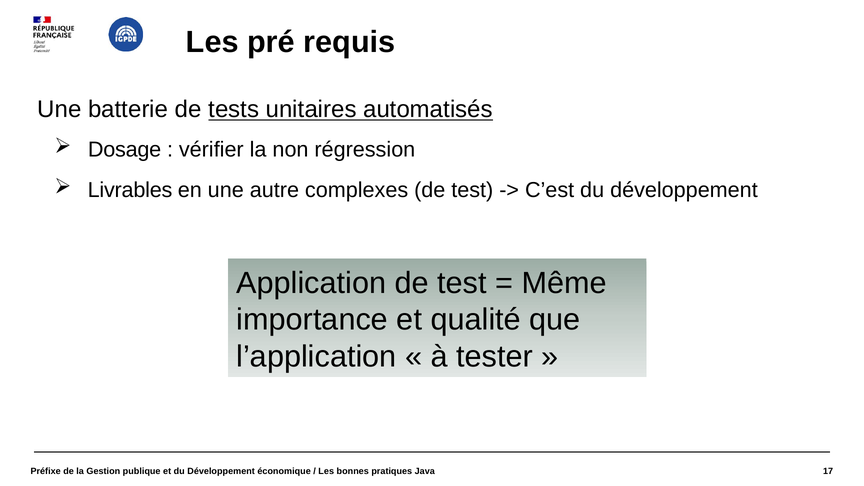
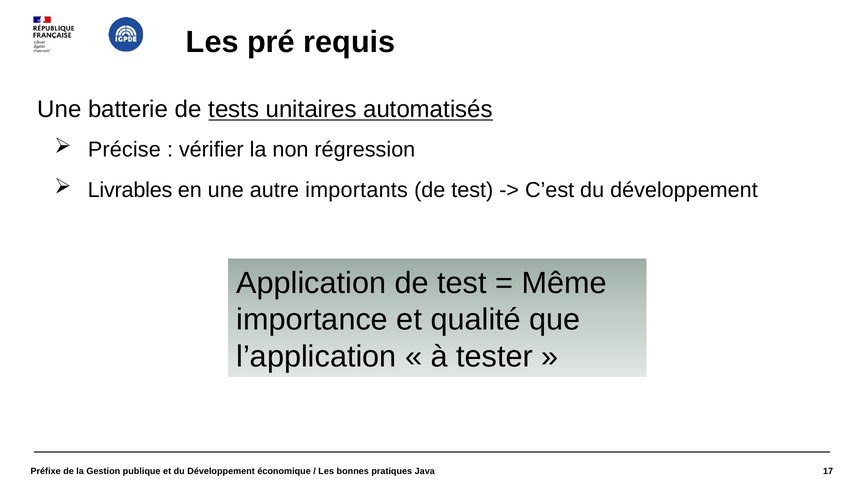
Dosage: Dosage -> Précise
complexes: complexes -> importants
